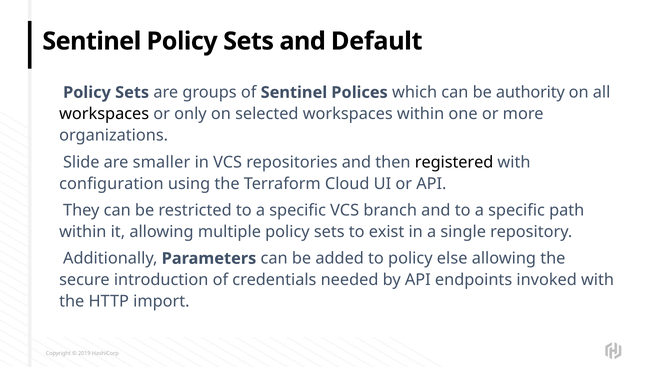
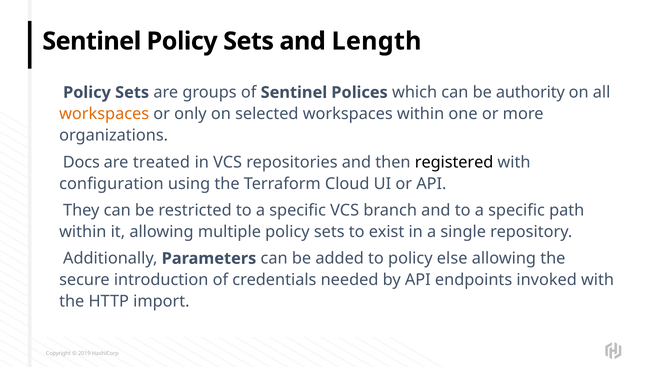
Default: Default -> Length
workspaces at (104, 114) colour: black -> orange
Slide: Slide -> Docs
smaller: smaller -> treated
